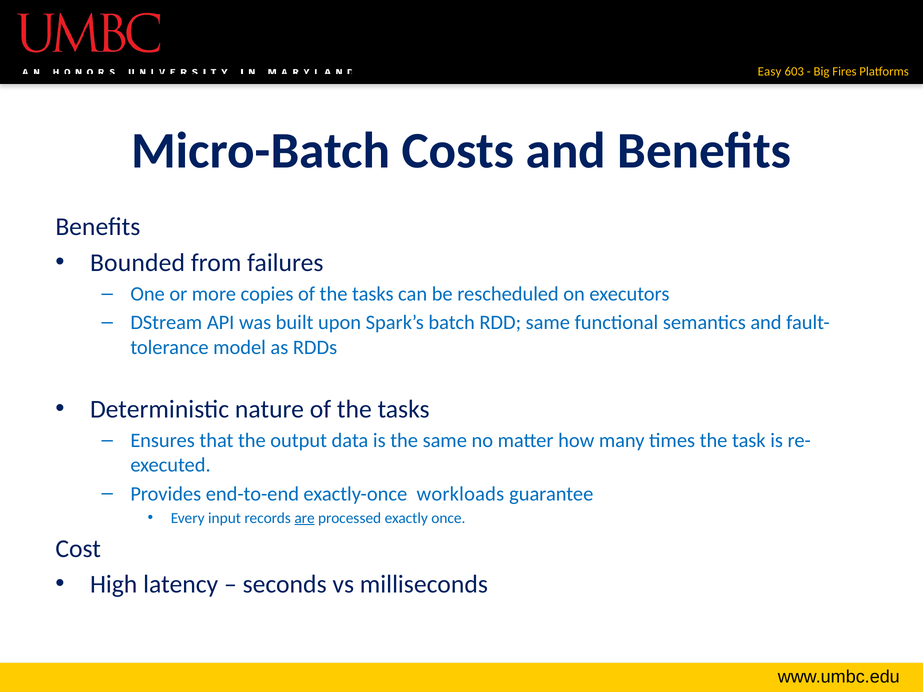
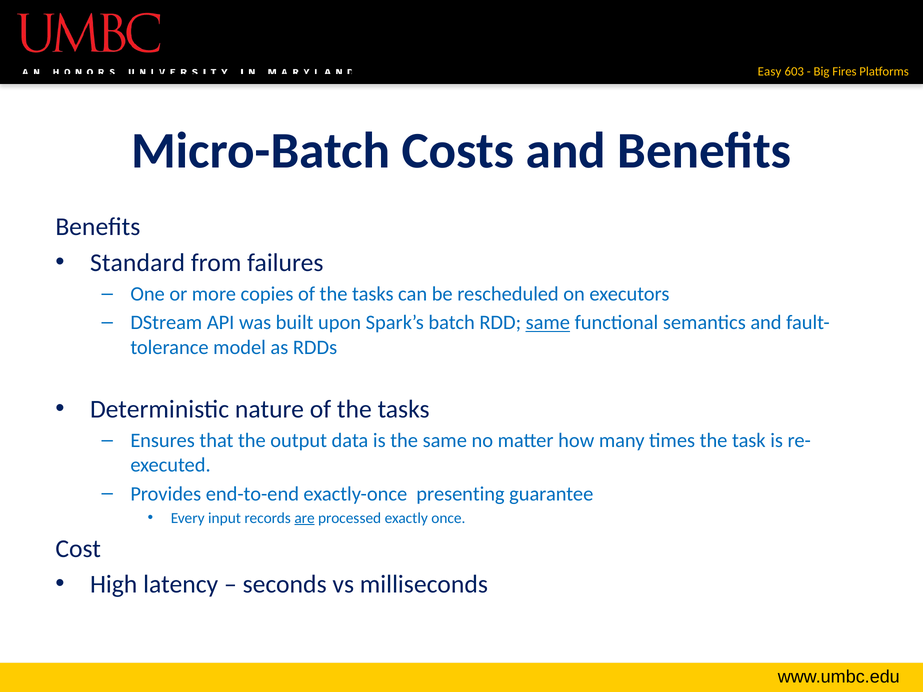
Bounded: Bounded -> Standard
same at (548, 323) underline: none -> present
workloads: workloads -> presenting
